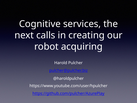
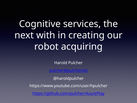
calls: calls -> with
